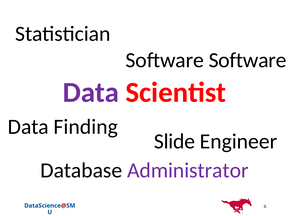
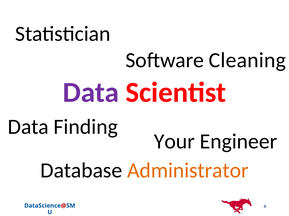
Software Software: Software -> Cleaning
Slide: Slide -> Your
Administrator colour: purple -> orange
